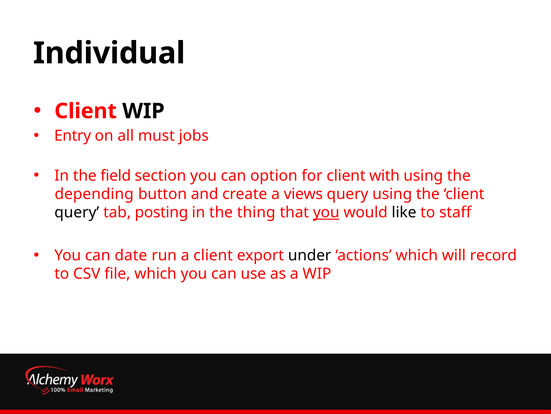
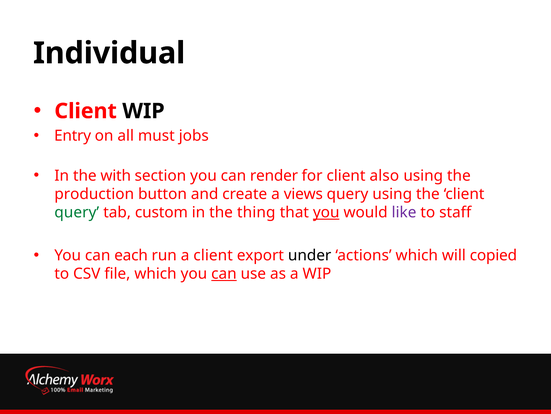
field: field -> with
option: option -> render
with: with -> also
depending: depending -> production
query at (77, 212) colour: black -> green
posting: posting -> custom
like colour: black -> purple
date: date -> each
record: record -> copied
can at (224, 273) underline: none -> present
